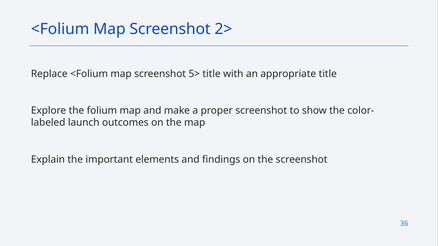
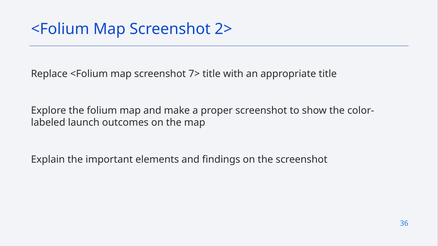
5>: 5> -> 7>
